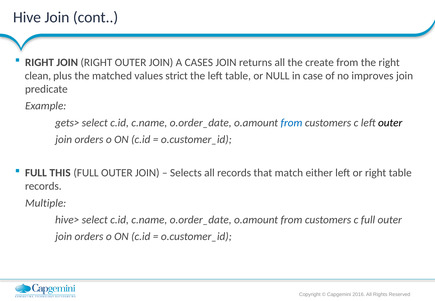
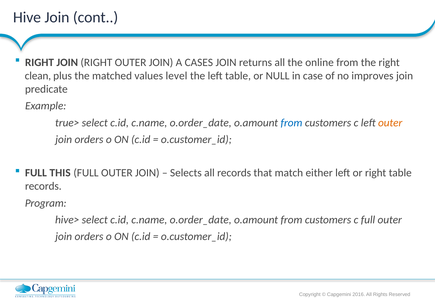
create: create -> online
strict: strict -> level
gets>: gets> -> true>
outer at (390, 123) colour: black -> orange
Multiple: Multiple -> Program
